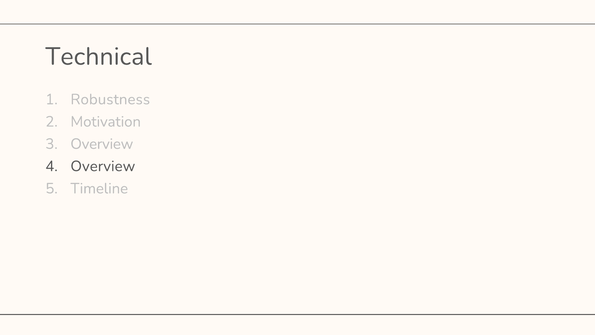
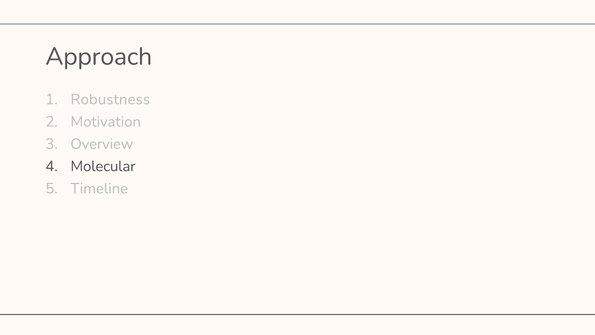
Technical: Technical -> Approach
Overview at (103, 166): Overview -> Molecular
